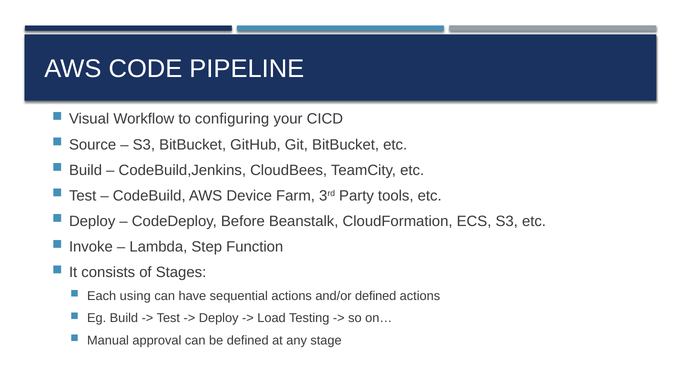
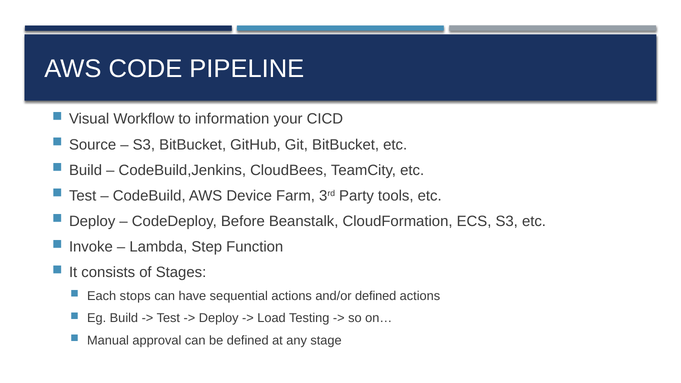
configuring: configuring -> information
using: using -> stops
